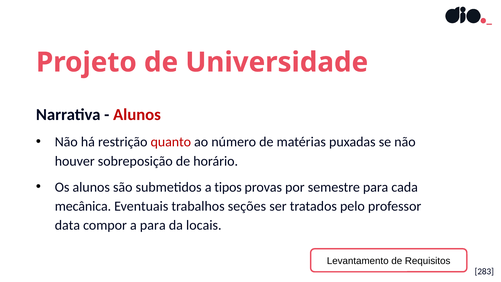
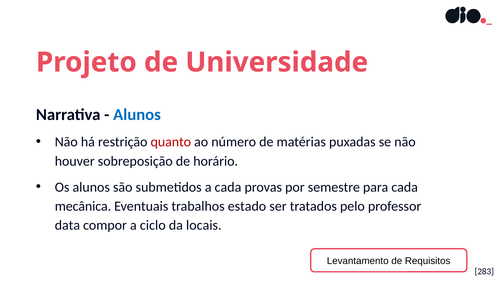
Alunos at (137, 115) colour: red -> blue
a tipos: tipos -> cada
seções: seções -> estado
a para: para -> ciclo
